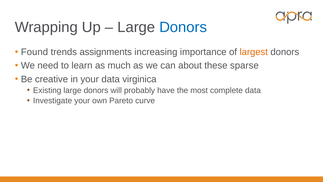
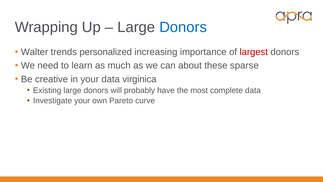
Found: Found -> Walter
assignments: assignments -> personalized
largest colour: orange -> red
